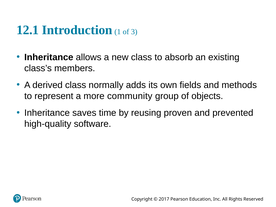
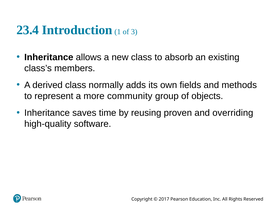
12.1: 12.1 -> 23.4
prevented: prevented -> overriding
